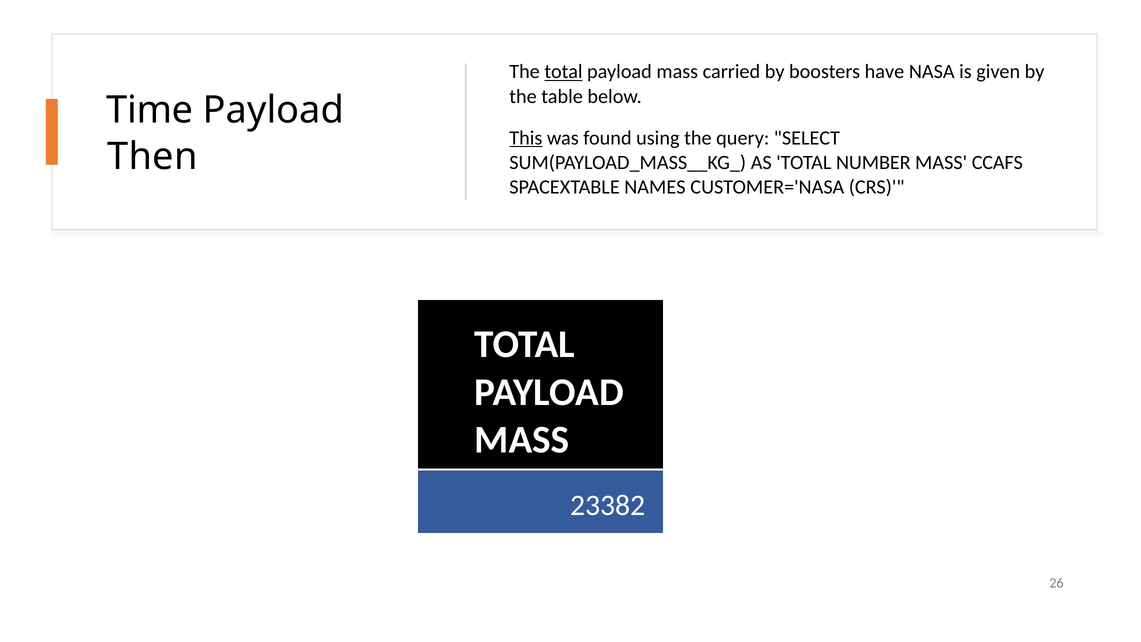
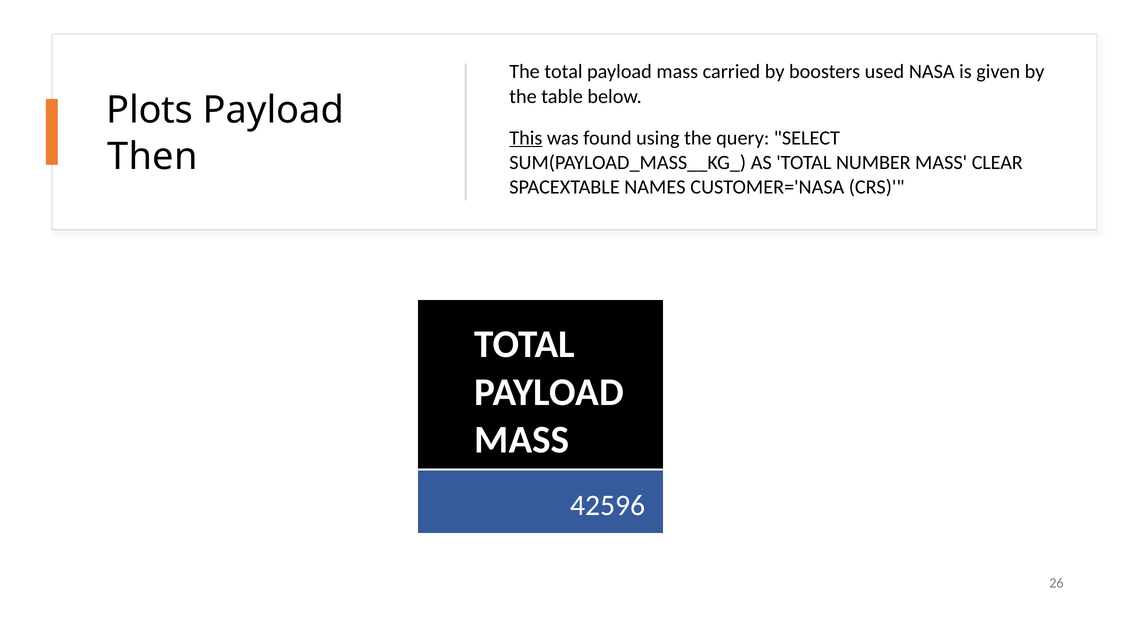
total at (563, 72) underline: present -> none
have: have -> used
Time: Time -> Plots
CCAFS: CCAFS -> CLEAR
23382: 23382 -> 42596
